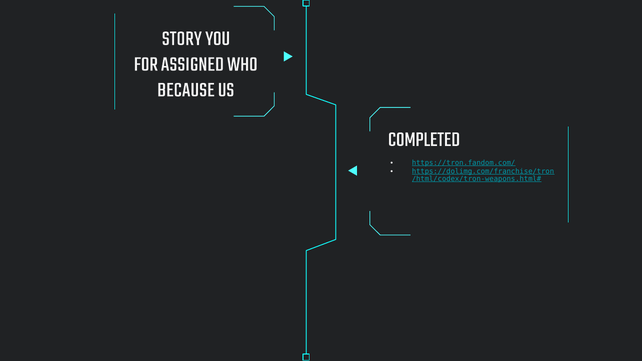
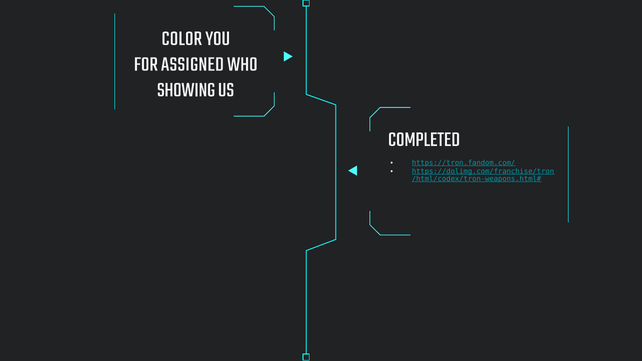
STORY: STORY -> COLOR
BECAUSE: BECAUSE -> SHOWING
